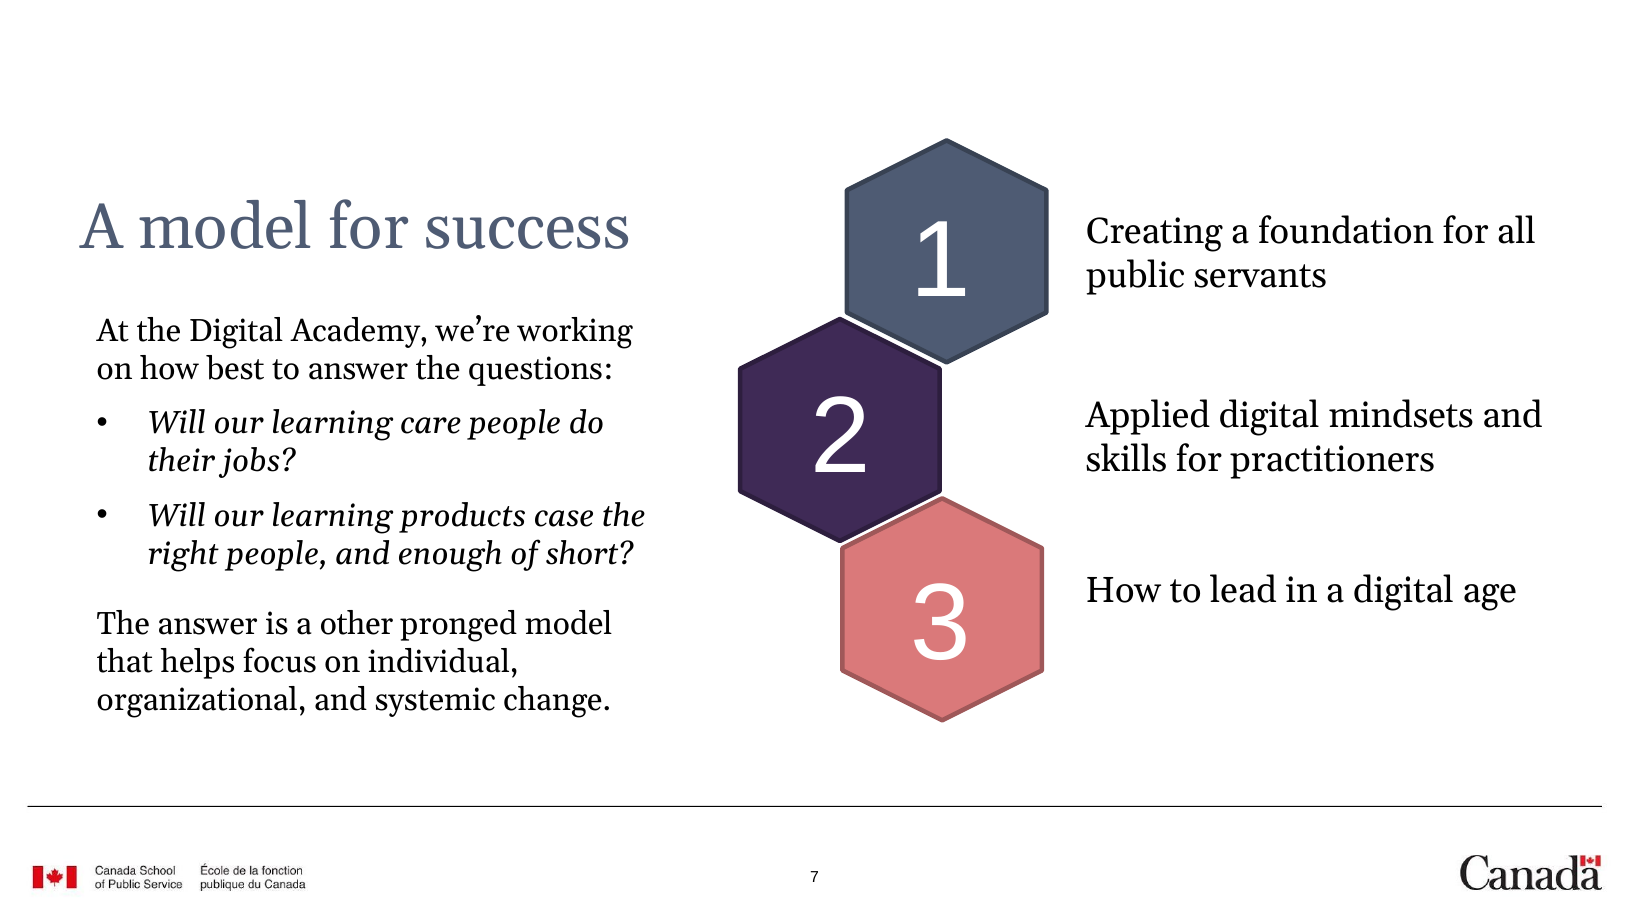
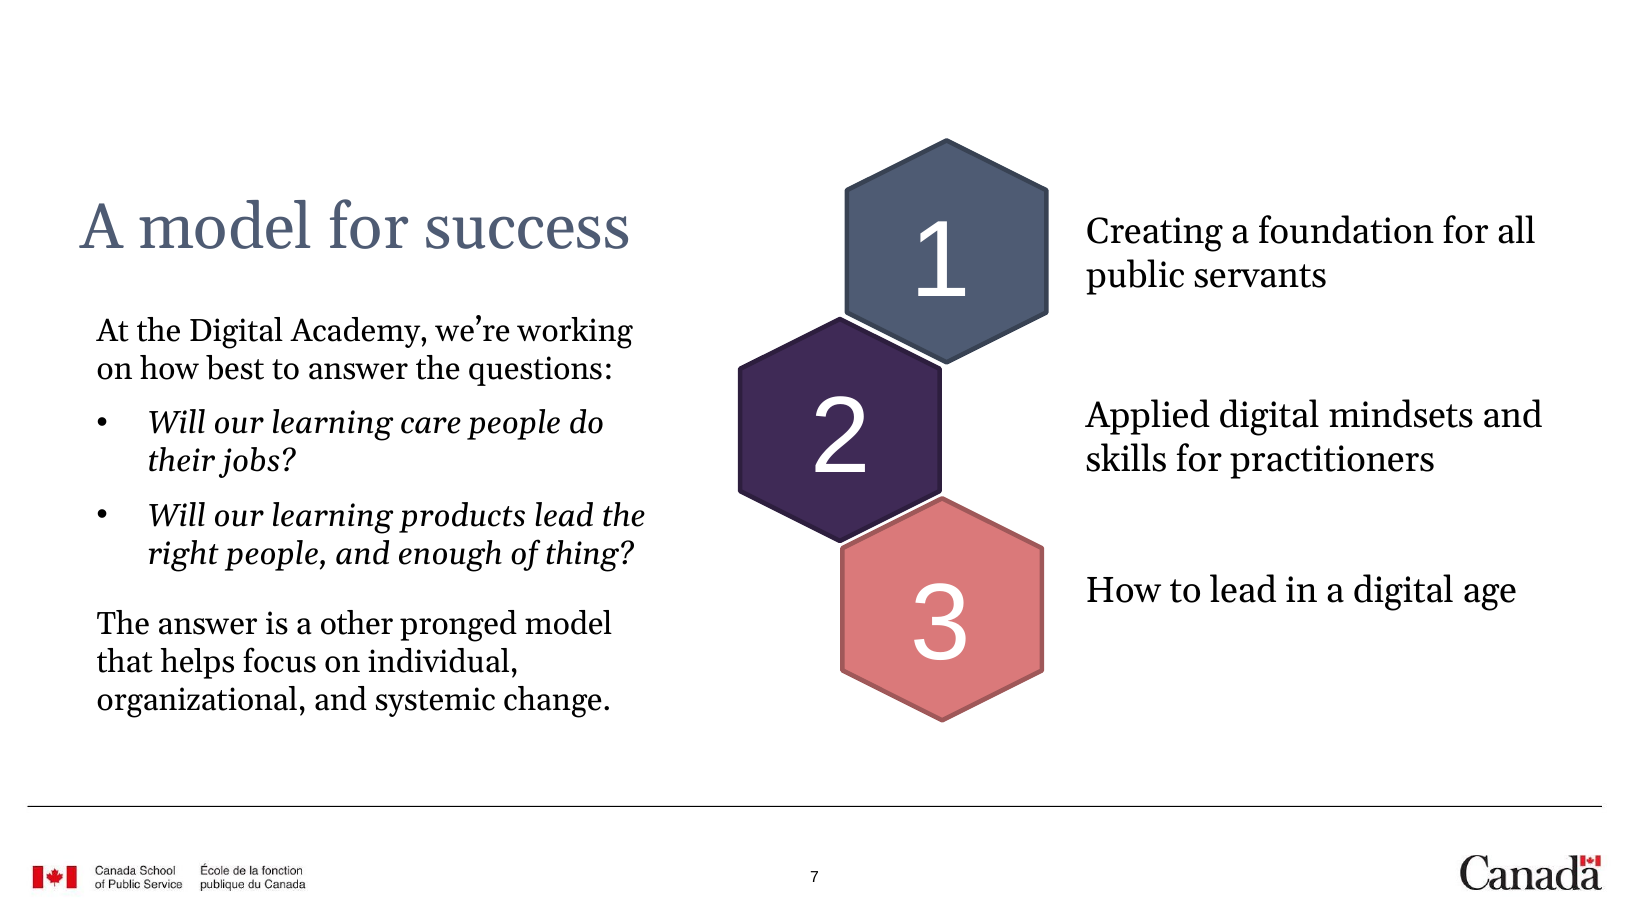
products case: case -> lead
short: short -> thing
